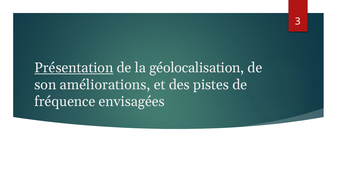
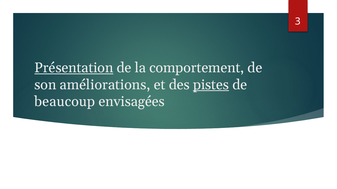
géolocalisation: géolocalisation -> comportement
pistes underline: none -> present
fréquence: fréquence -> beaucoup
